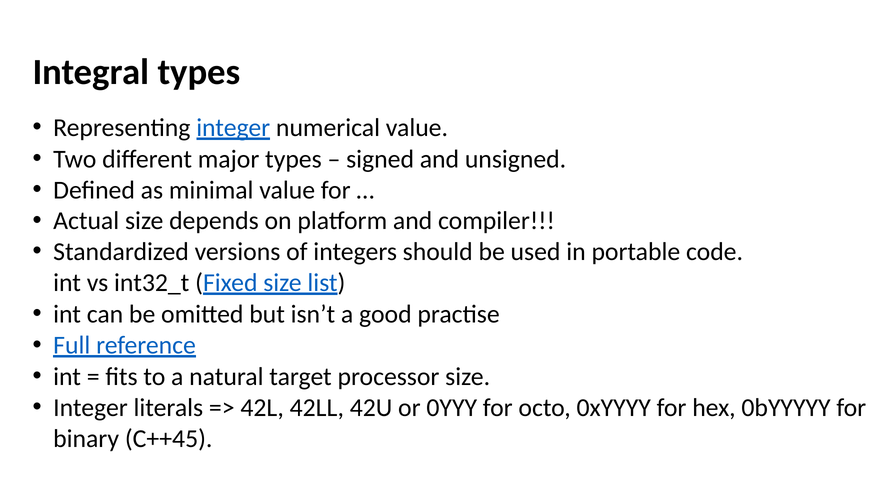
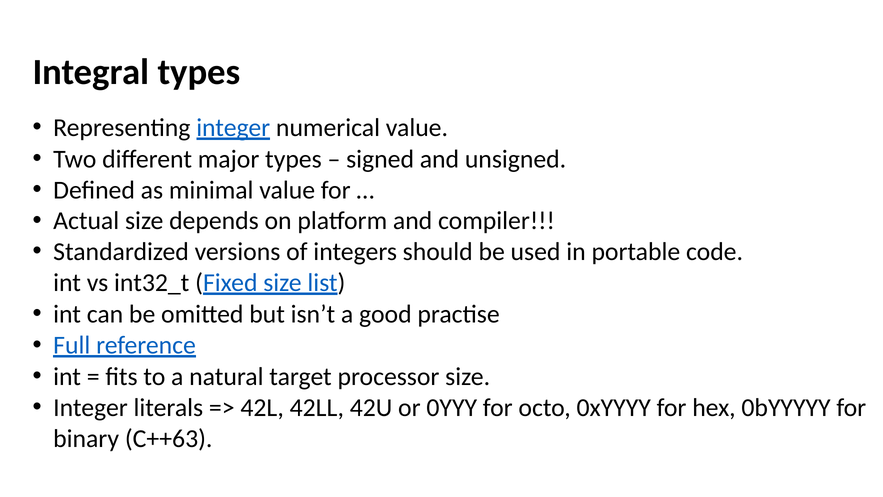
C++45: C++45 -> C++63
